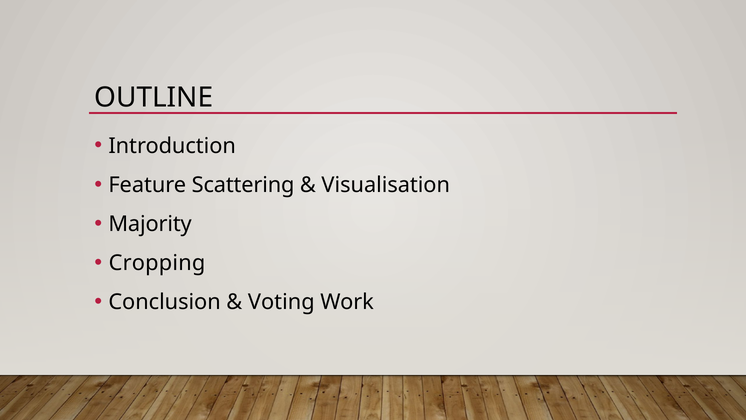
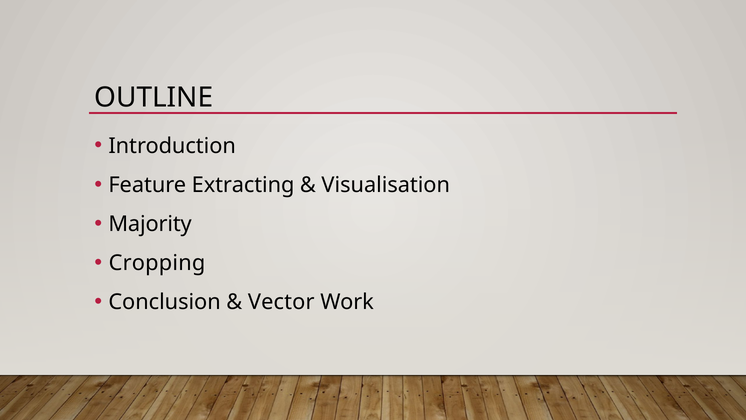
Scattering: Scattering -> Extracting
Voting: Voting -> Vector
